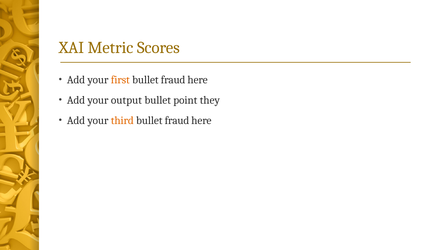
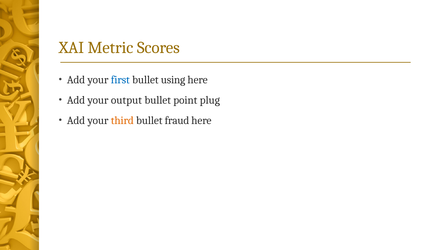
first colour: orange -> blue
fraud at (173, 80): fraud -> using
they: they -> plug
